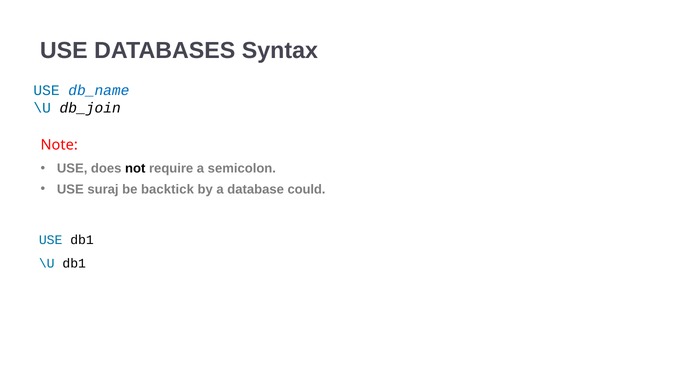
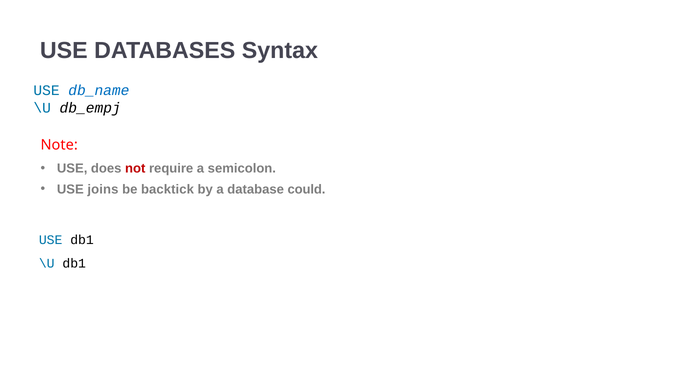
db_join: db_join -> db_empj
not colour: black -> red
suraj: suraj -> joins
